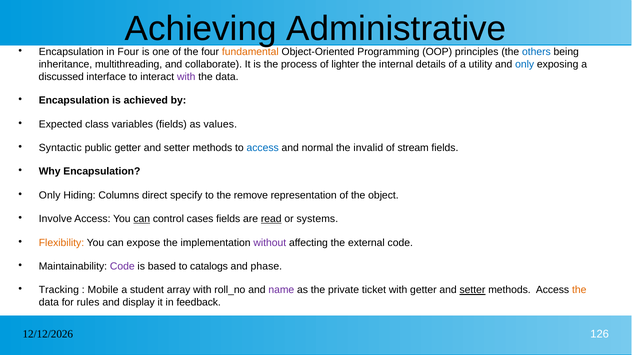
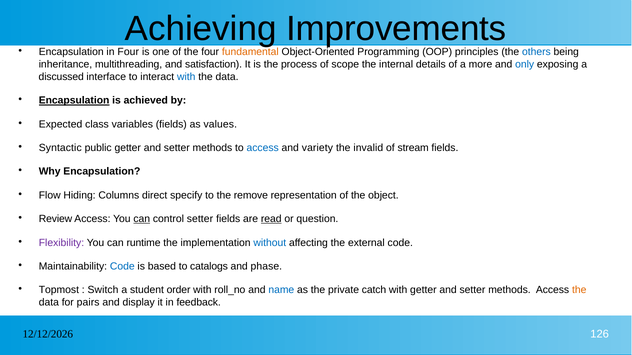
Administrative: Administrative -> Improvements
collaborate: collaborate -> satisfaction
lighter: lighter -> scope
utility: utility -> more
with at (186, 77) colour: purple -> blue
Encapsulation at (74, 101) underline: none -> present
normal: normal -> variety
Only at (50, 196): Only -> Flow
Involve: Involve -> Review
control cases: cases -> setter
systems: systems -> question
Flexibility colour: orange -> purple
expose: expose -> runtime
without colour: purple -> blue
Code at (122, 267) colour: purple -> blue
Tracking: Tracking -> Topmost
Mobile: Mobile -> Switch
array: array -> order
name colour: purple -> blue
ticket: ticket -> catch
setter at (472, 290) underline: present -> none
rules: rules -> pairs
